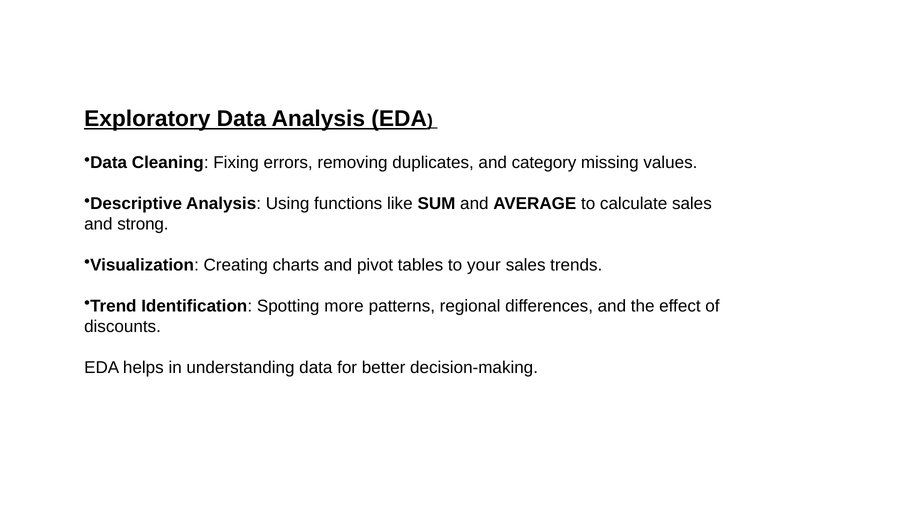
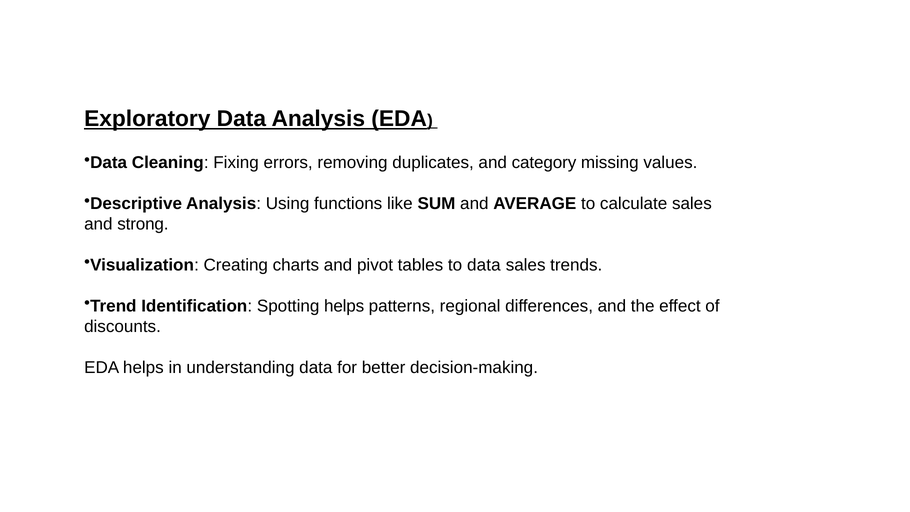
to your: your -> data
Spotting more: more -> helps
